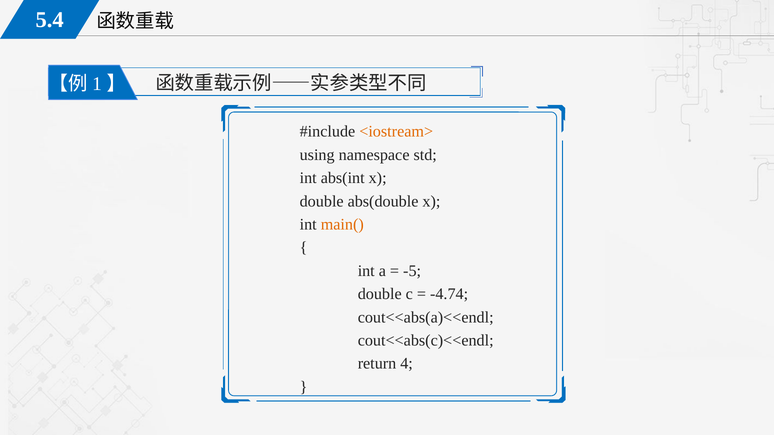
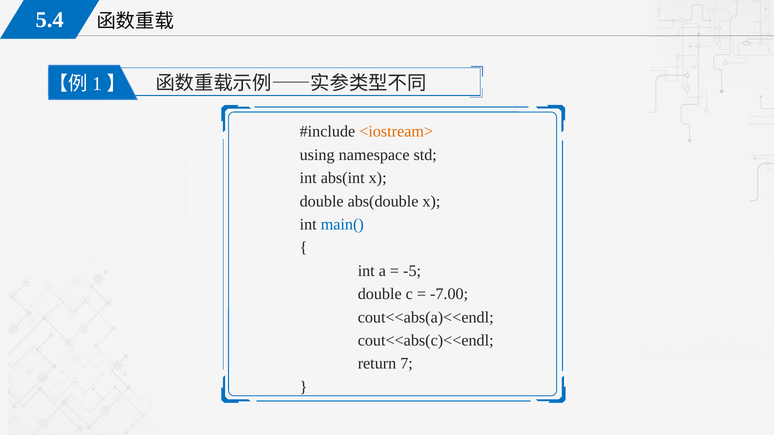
main( colour: orange -> blue
-4.74: -4.74 -> -7.00
4: 4 -> 7
